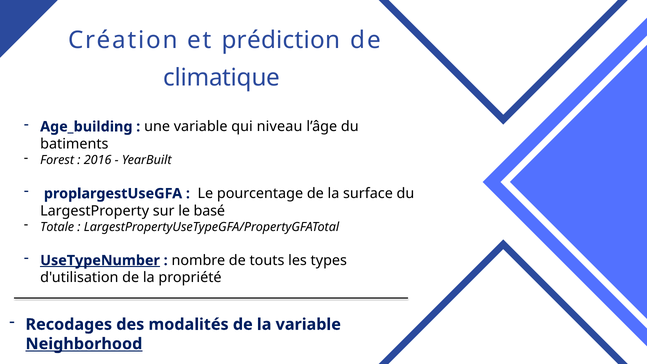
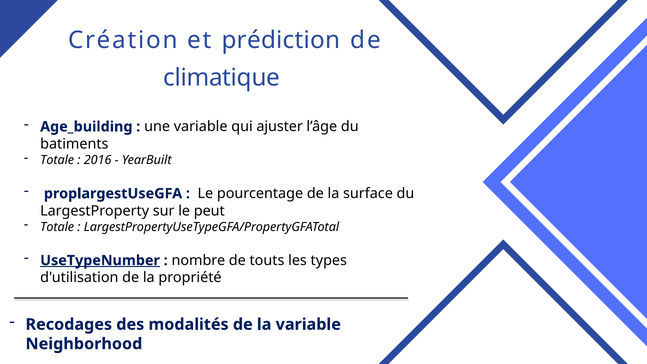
niveau: niveau -> ajuster
Forest at (57, 160): Forest -> Totale
basé: basé -> peut
Neighborhood underline: present -> none
